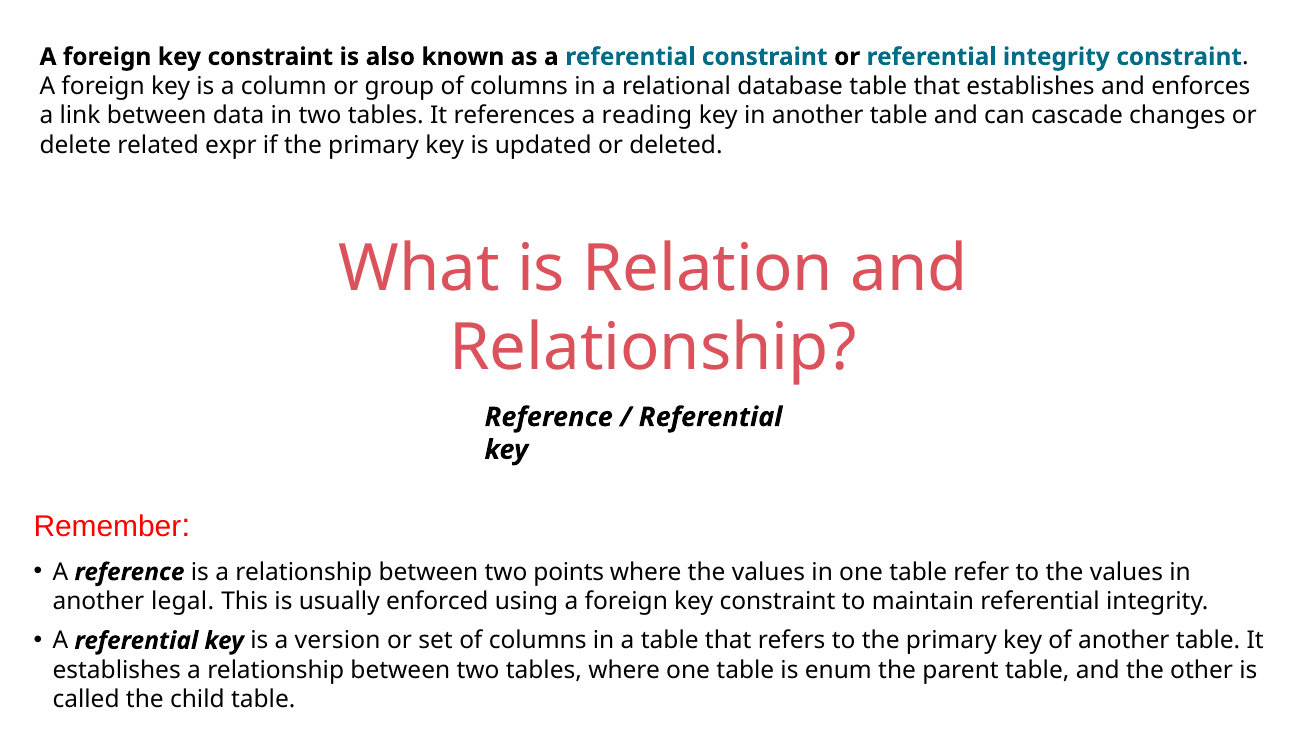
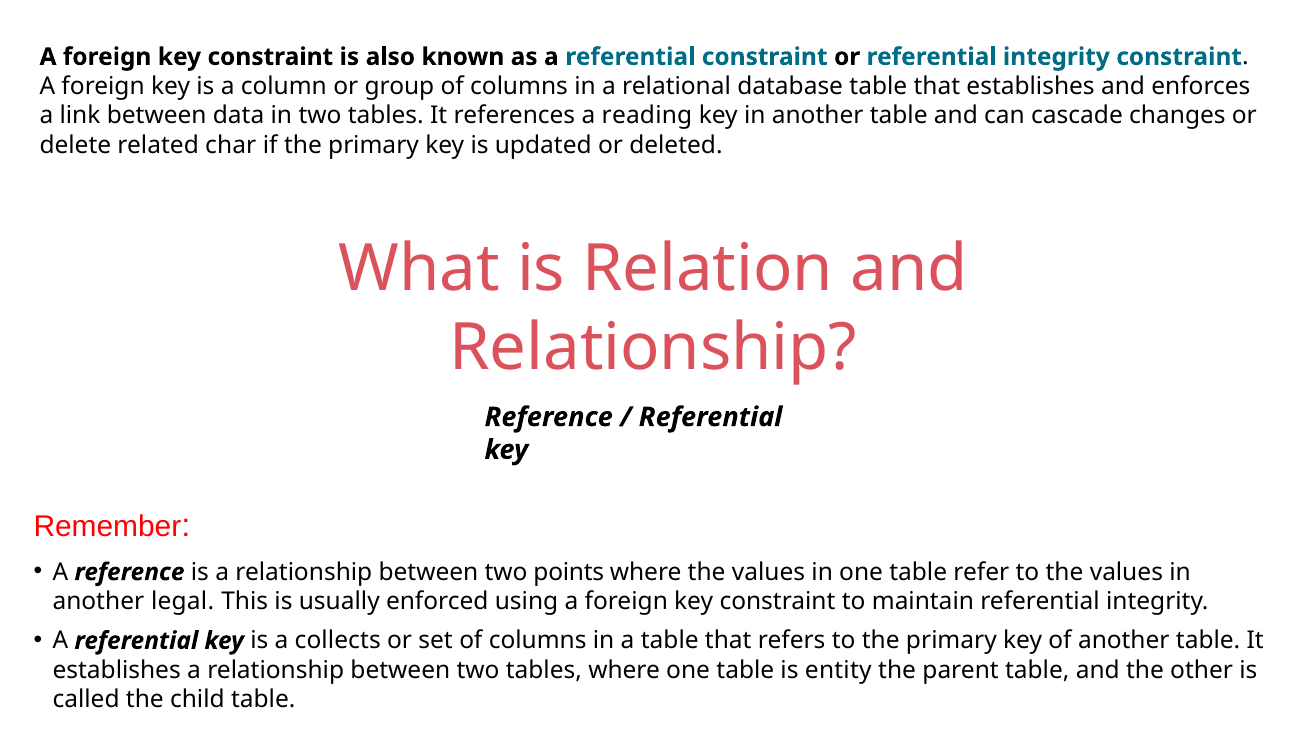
expr: expr -> char
version: version -> collects
enum: enum -> entity
